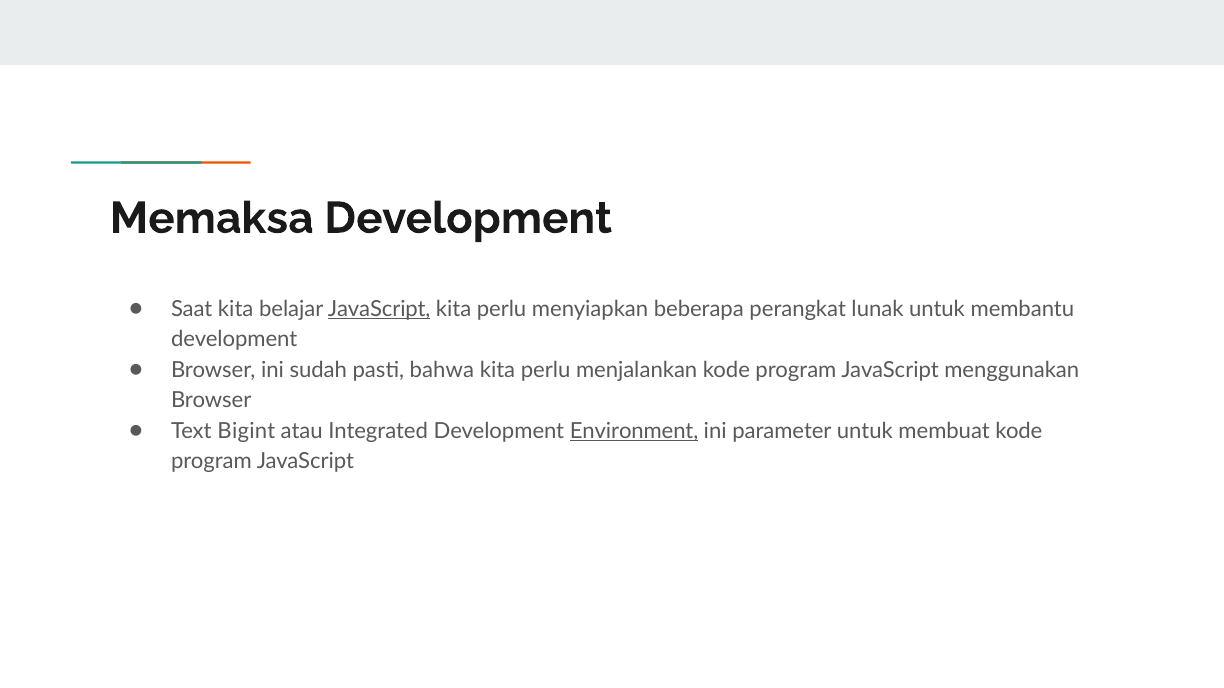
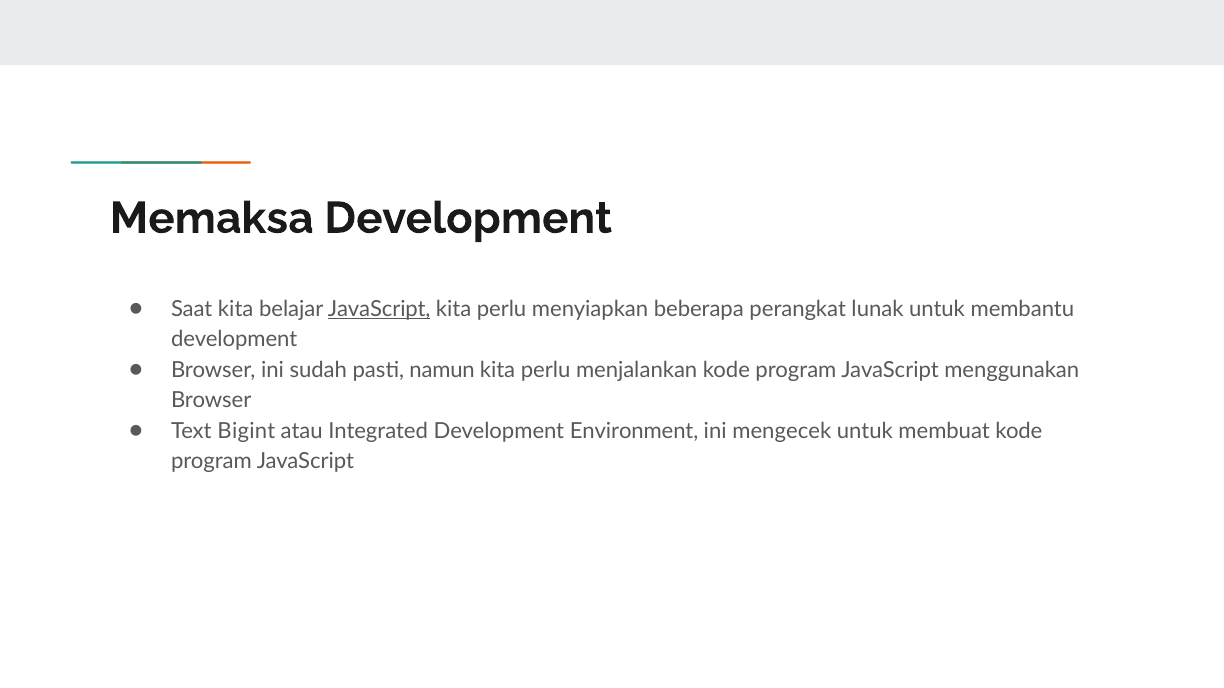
bahwa: bahwa -> namun
Environment underline: present -> none
parameter: parameter -> mengecek
